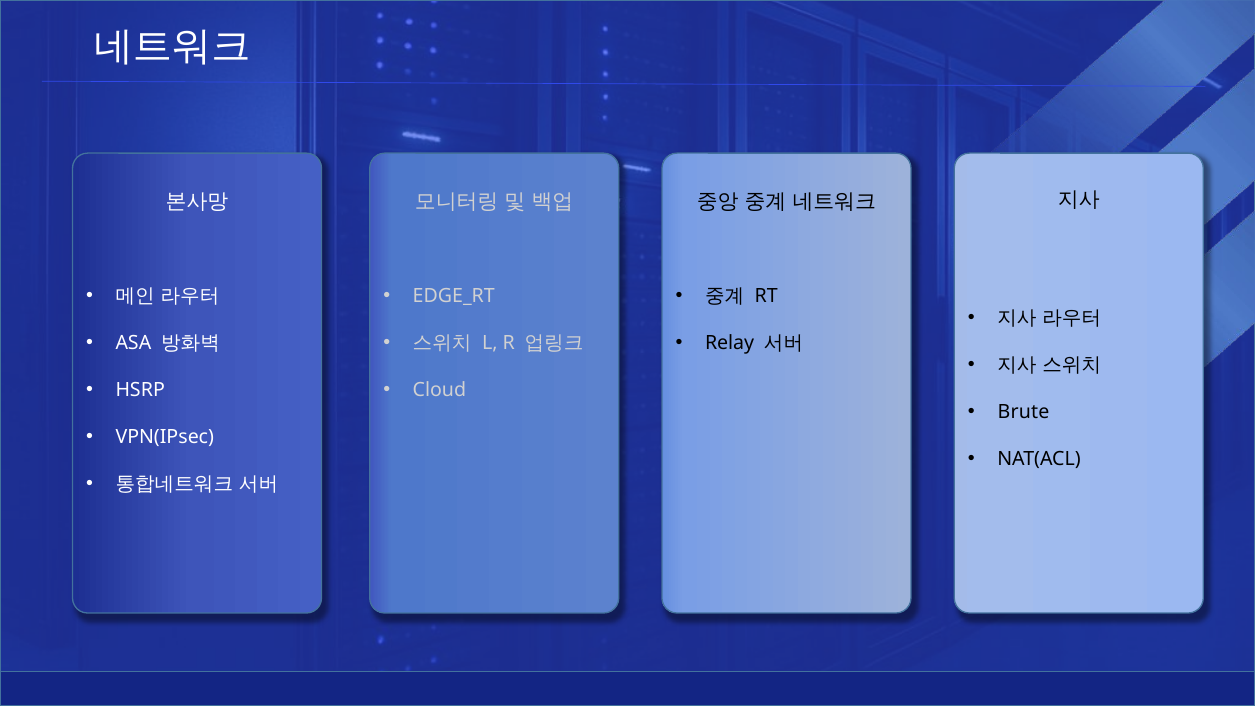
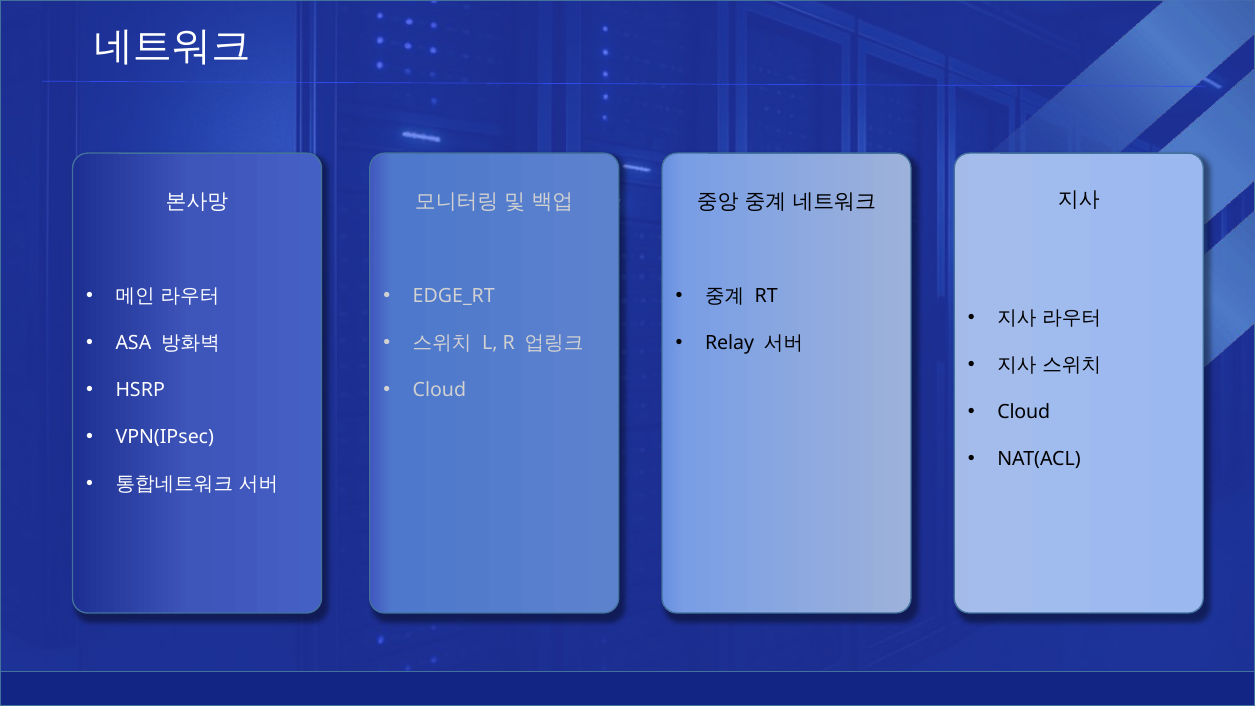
Brute at (1024, 412): Brute -> Cloud
